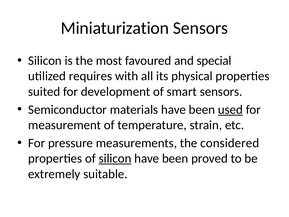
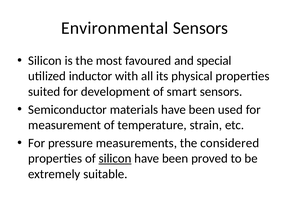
Miniaturization: Miniaturization -> Environmental
requires: requires -> inductor
used underline: present -> none
